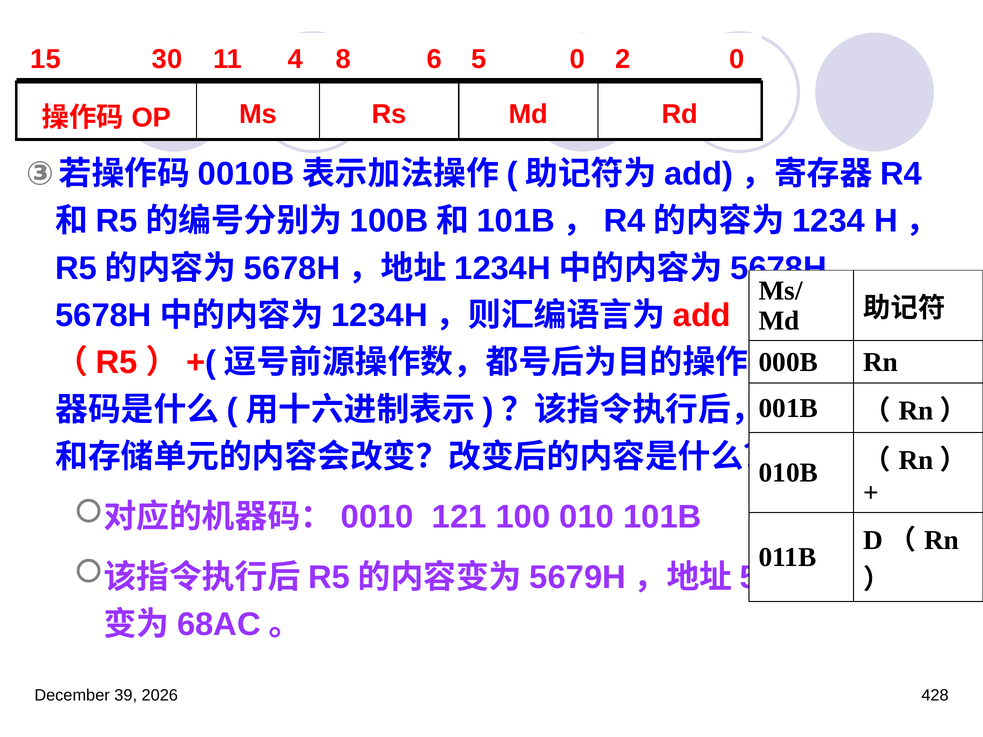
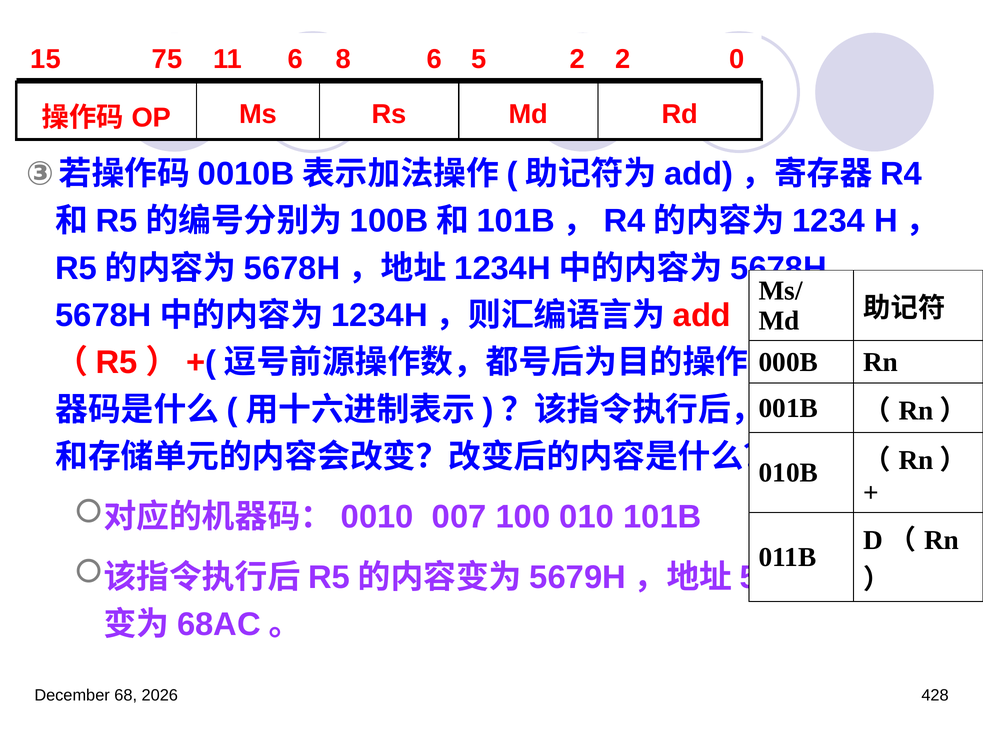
30: 30 -> 75
11 4: 4 -> 6
5 0: 0 -> 2
121: 121 -> 007
39: 39 -> 68
